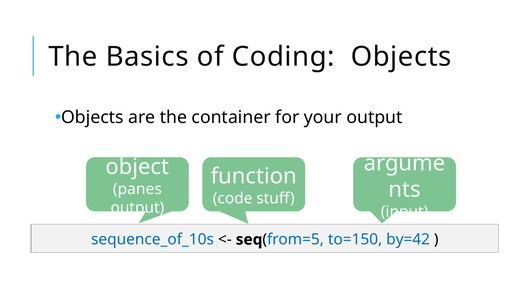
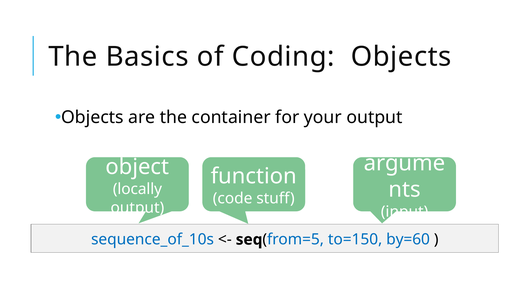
panes: panes -> locally
by=42: by=42 -> by=60
